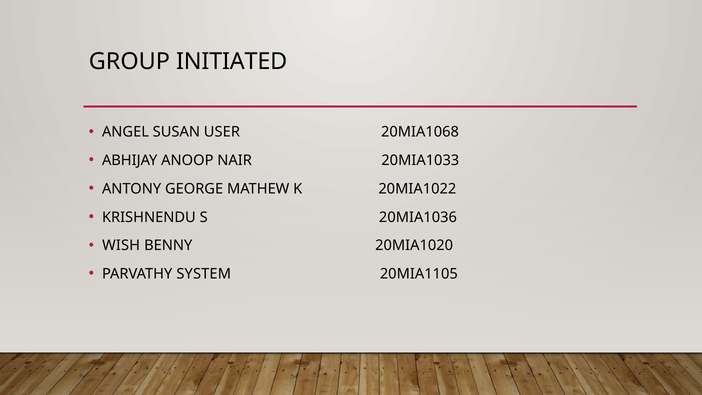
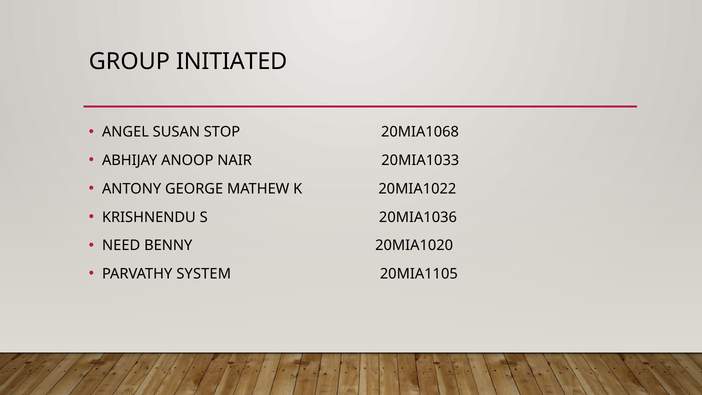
USER: USER -> STOP
WISH: WISH -> NEED
